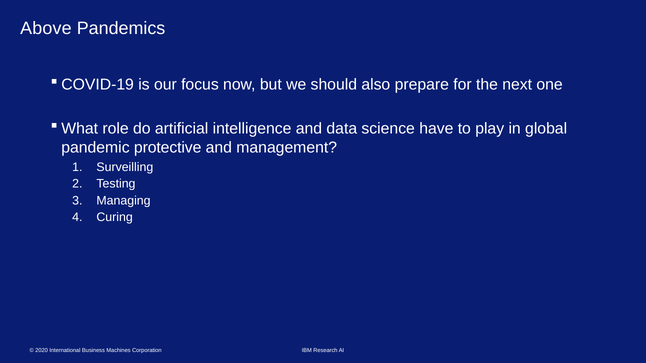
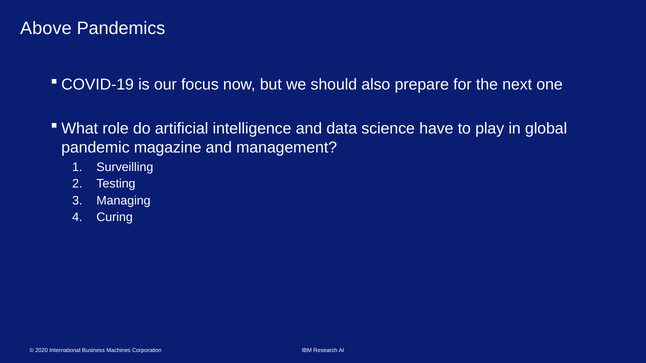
protective: protective -> magazine
